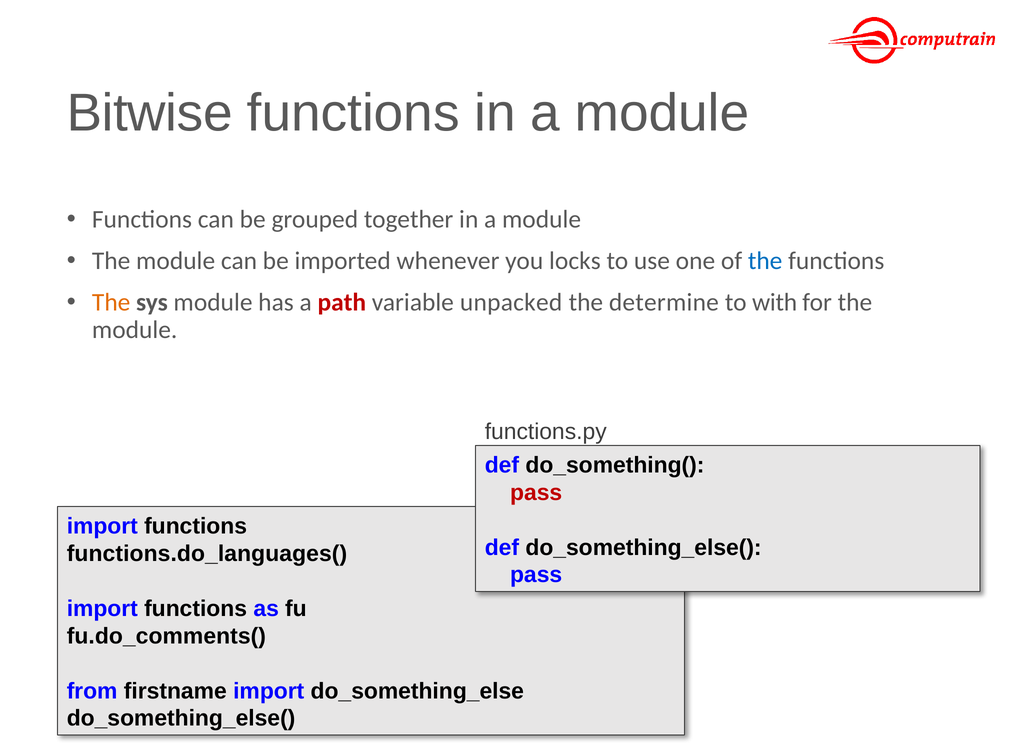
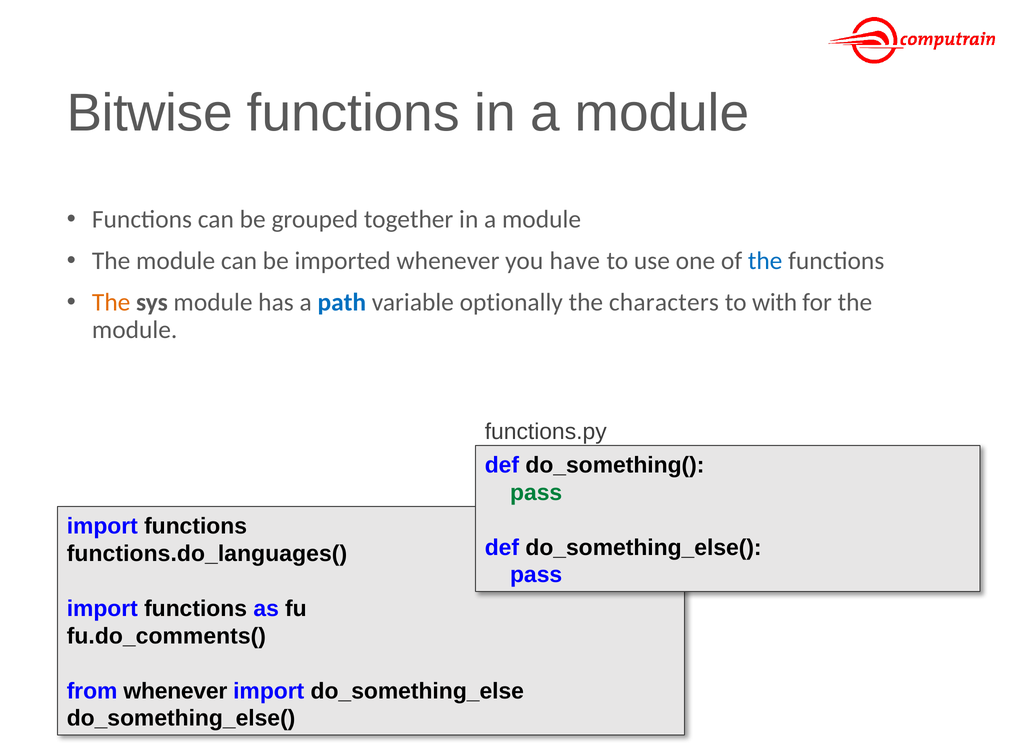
locks: locks -> have
path colour: red -> blue
unpacked: unpacked -> optionally
determine: determine -> characters
pass at (536, 493) colour: red -> green
from firstname: firstname -> whenever
